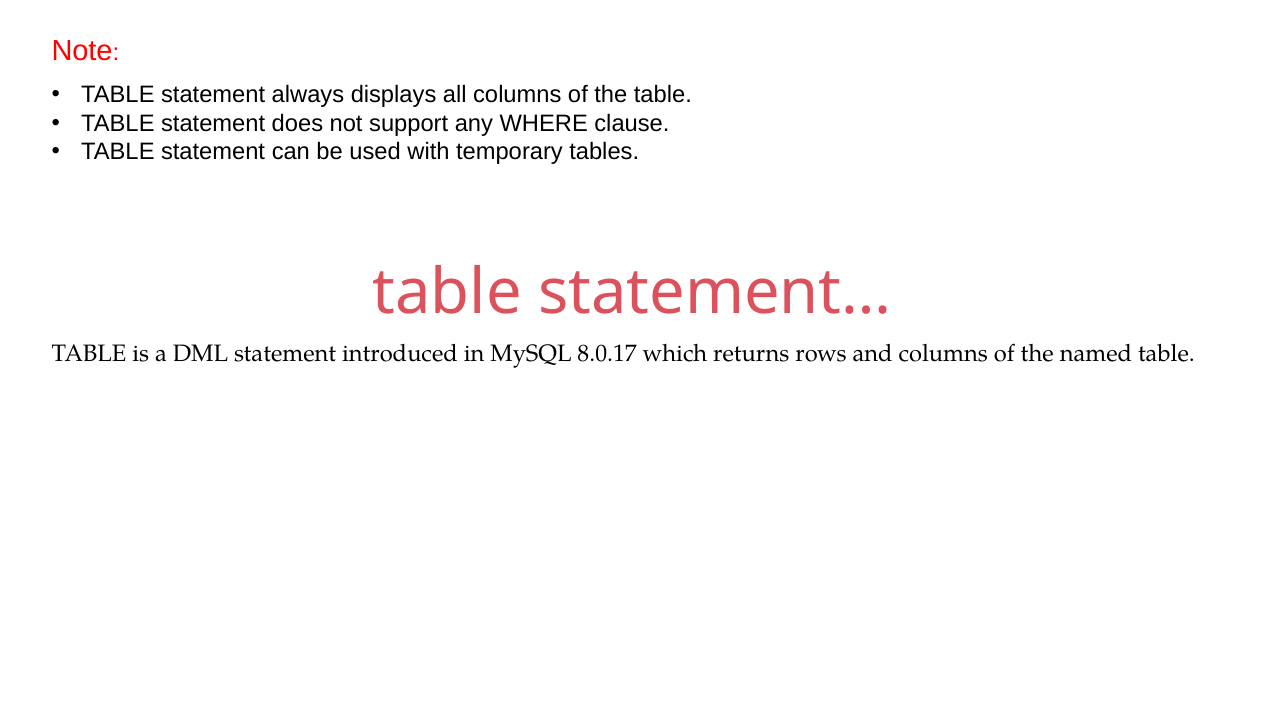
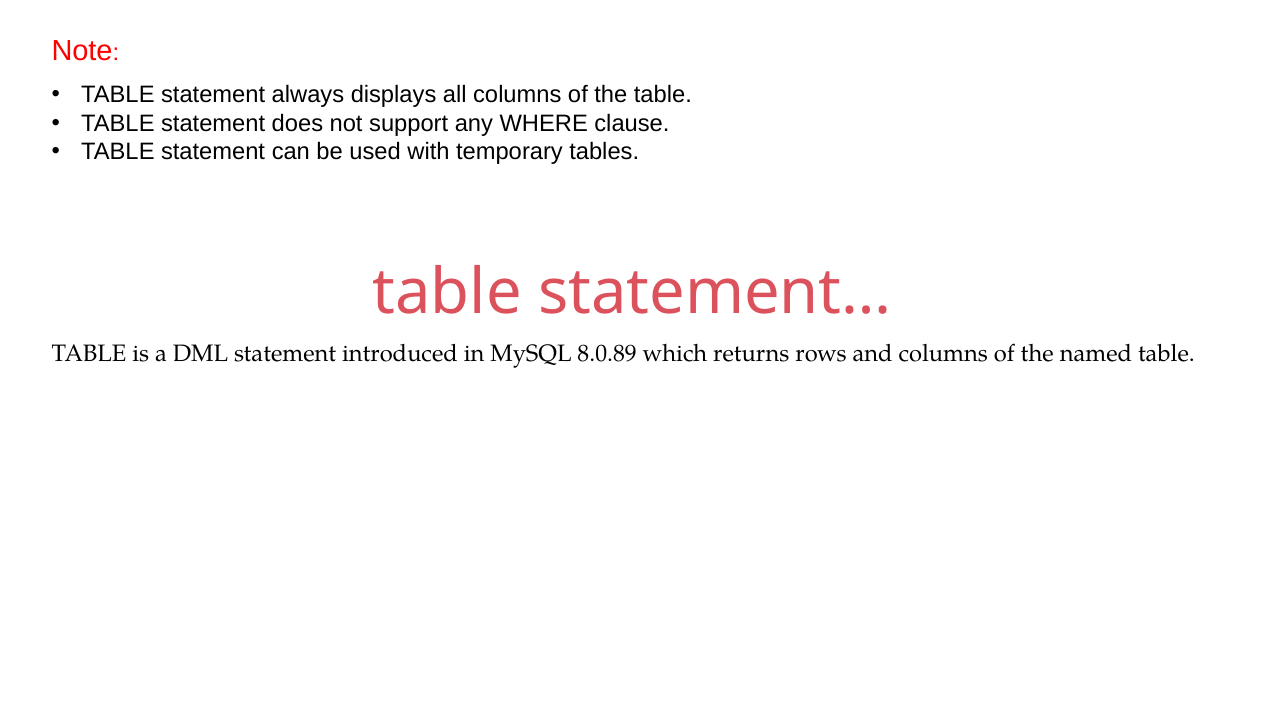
8.0.17: 8.0.17 -> 8.0.89
